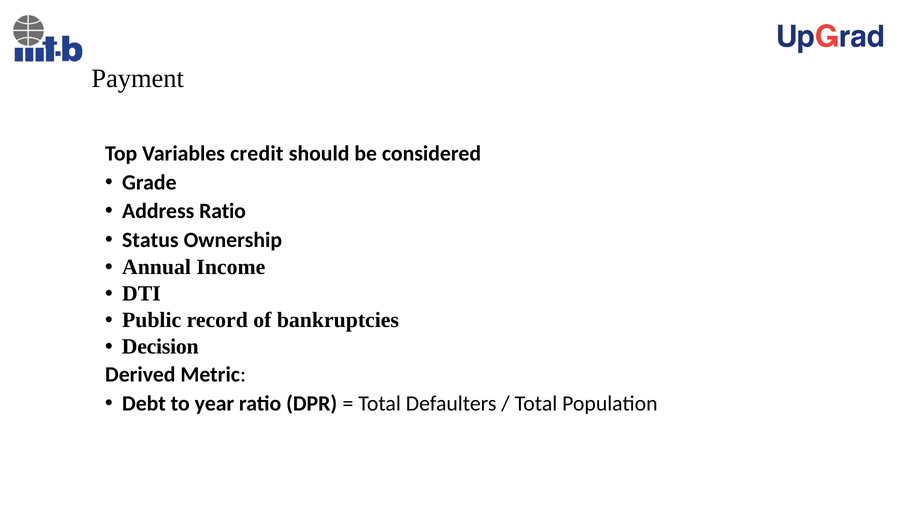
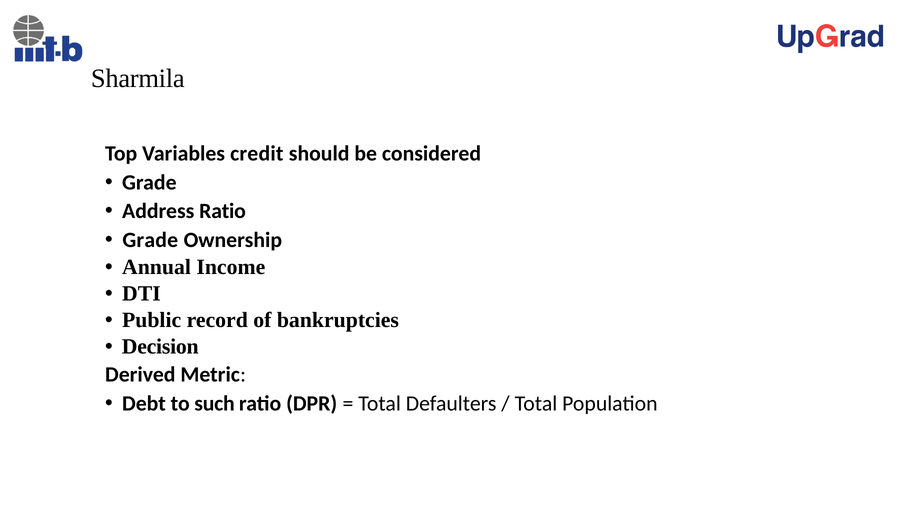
Payment: Payment -> Sharmila
Status at (150, 240): Status -> Grade
year: year -> such
